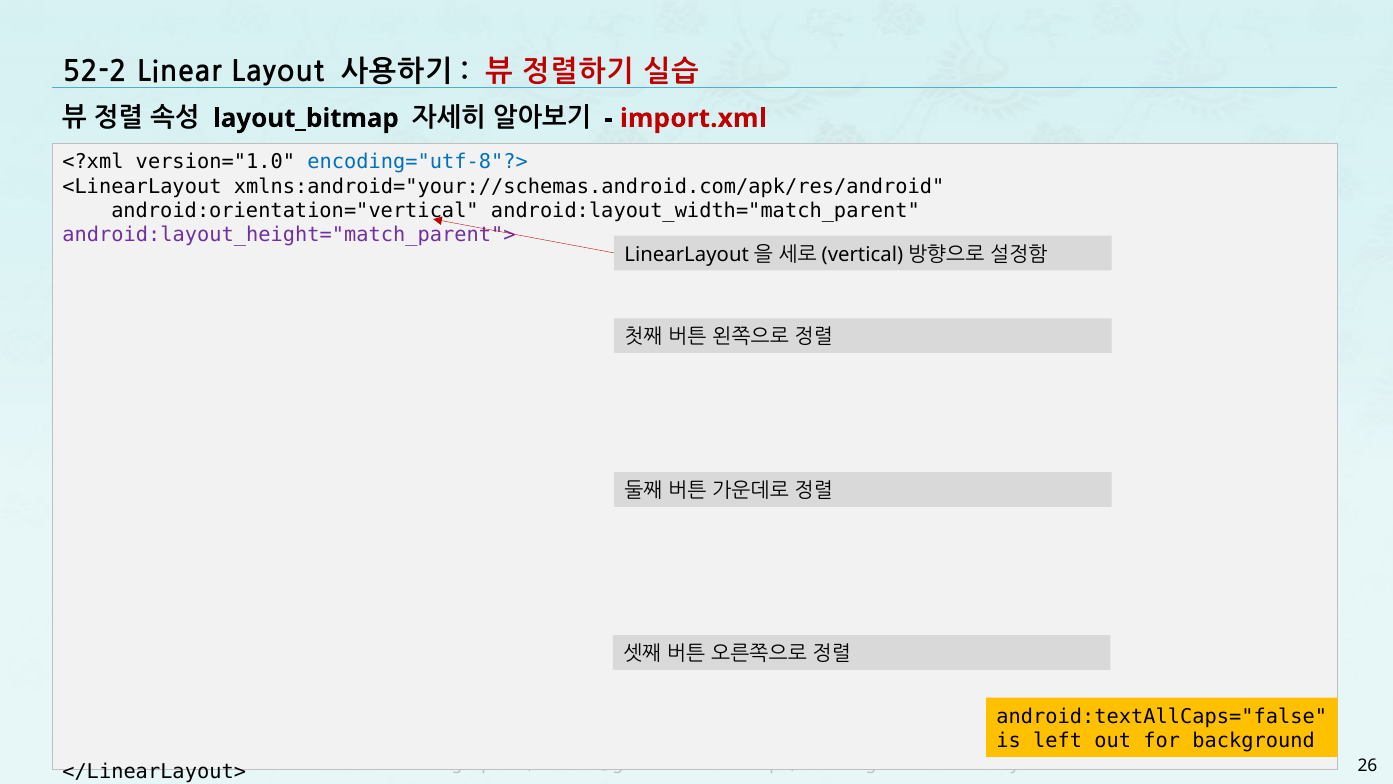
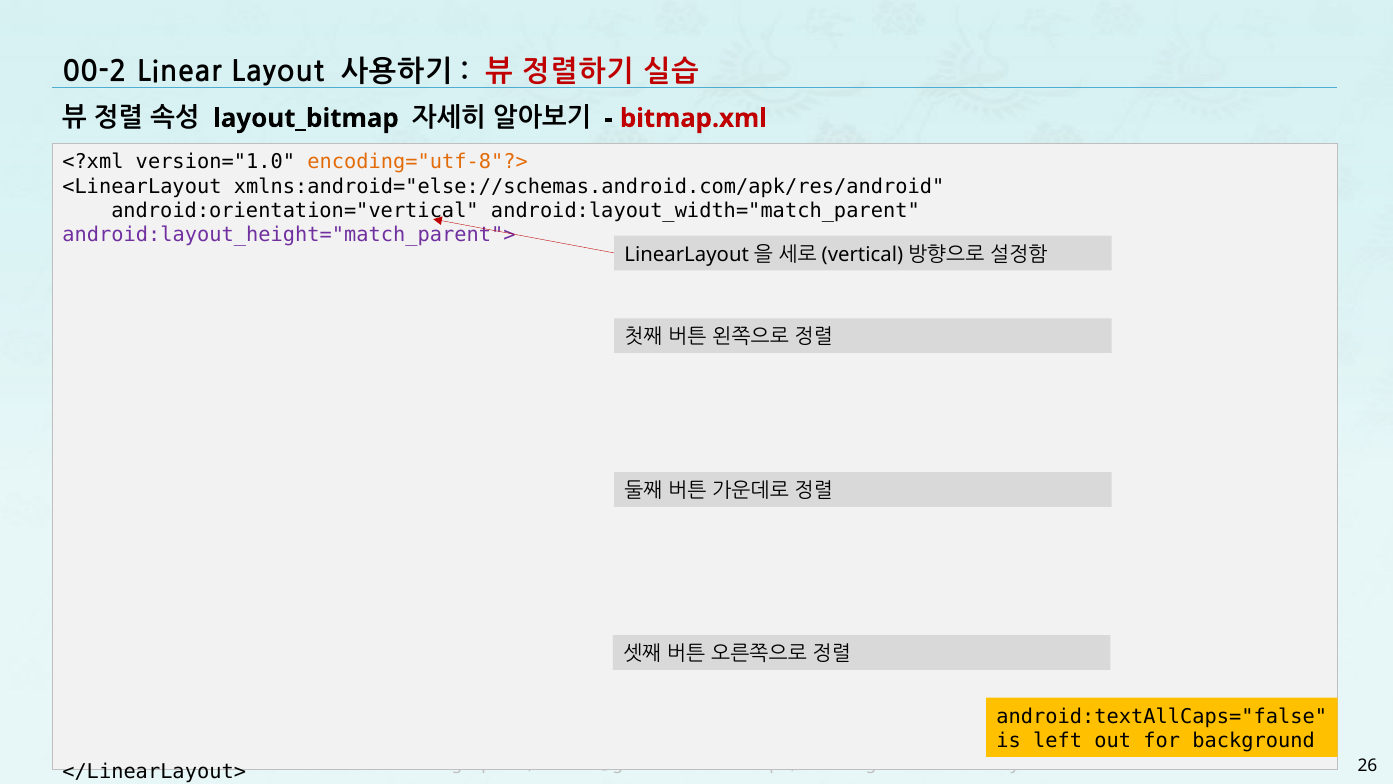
52-2: 52-2 -> 00-2
import.xml: import.xml -> bitmap.xml
encoding="utf-8"?> colour: blue -> orange
xmlns:android="your://schemas.android.com/apk/res/android: xmlns:android="your://schemas.android.com/apk/res/android -> xmlns:android="else://schemas.android.com/apk/res/android
